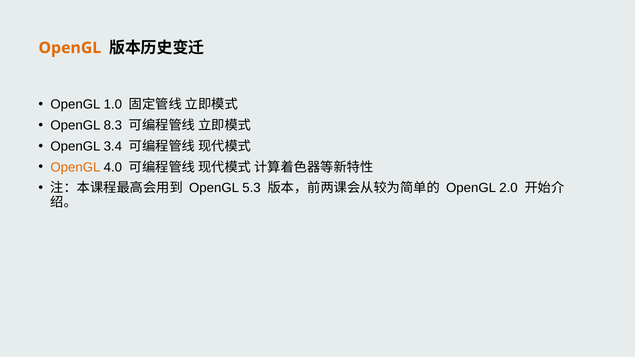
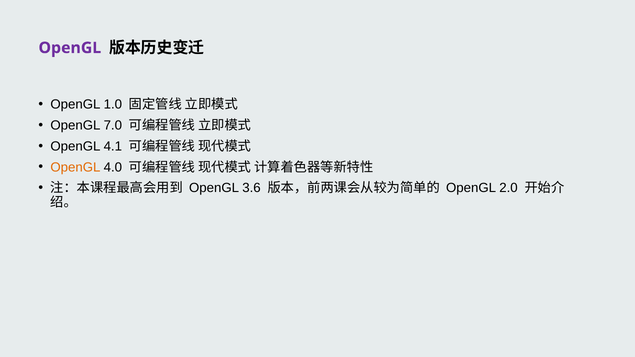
OpenGL at (70, 48) colour: orange -> purple
8.3: 8.3 -> 7.0
3.4: 3.4 -> 4.1
5.3: 5.3 -> 3.6
